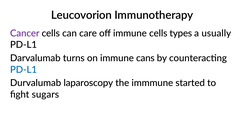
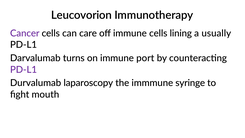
types: types -> lining
cans: cans -> port
PD-L1 at (24, 70) colour: blue -> purple
started: started -> syringe
sugars: sugars -> mouth
